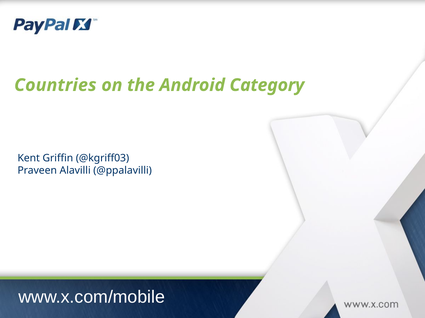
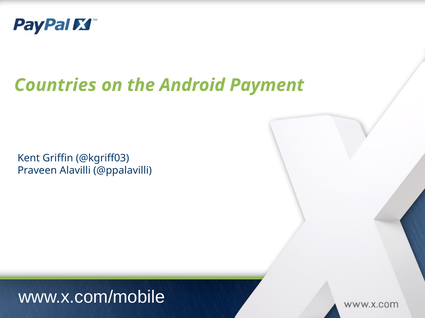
Category: Category -> Payment
